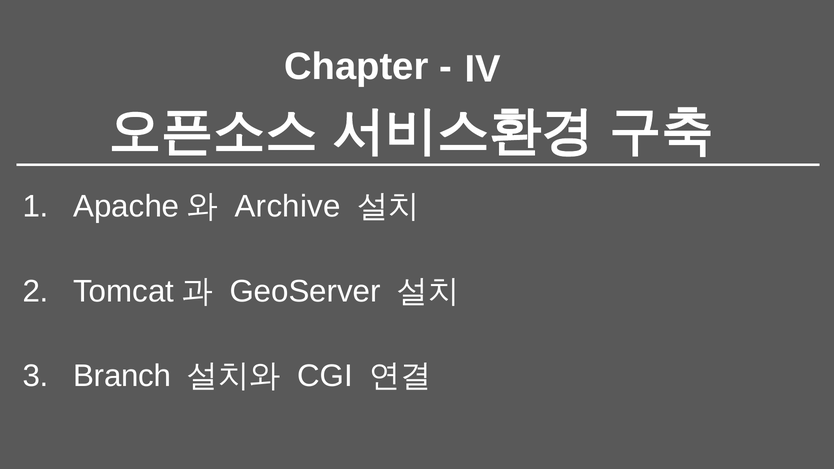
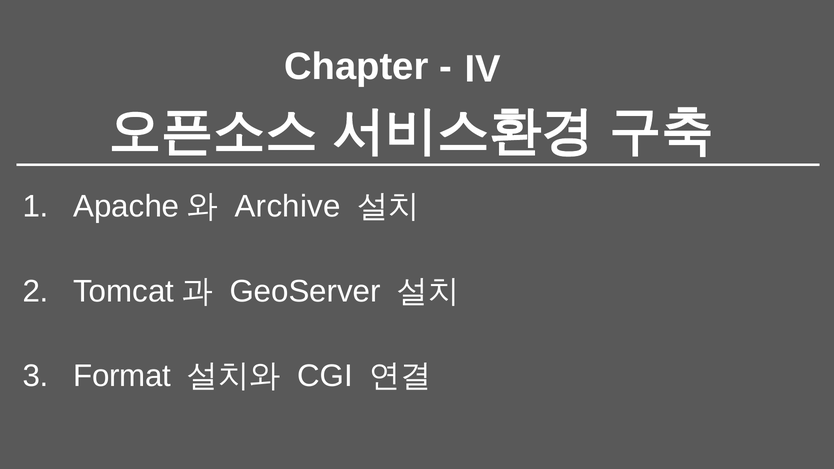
Branch: Branch -> Format
